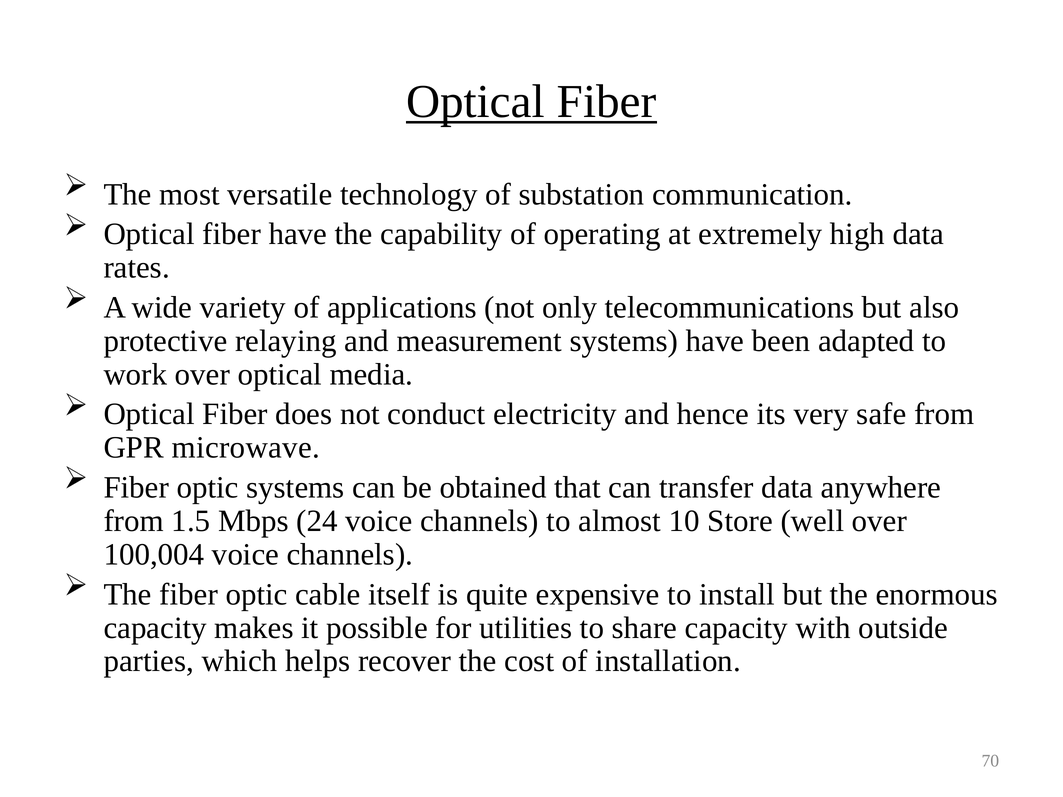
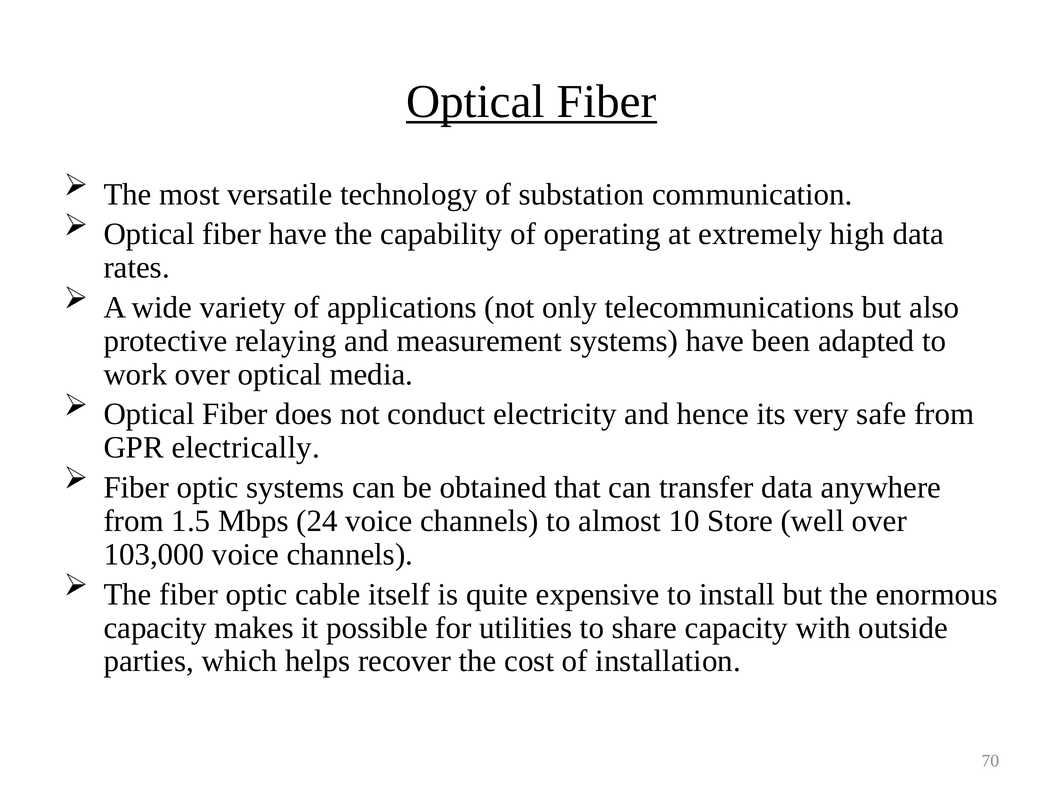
microwave: microwave -> electrically
100,004: 100,004 -> 103,000
